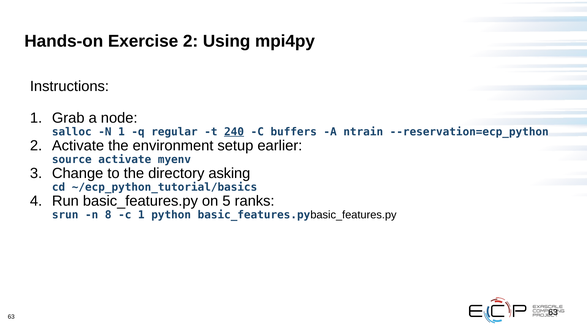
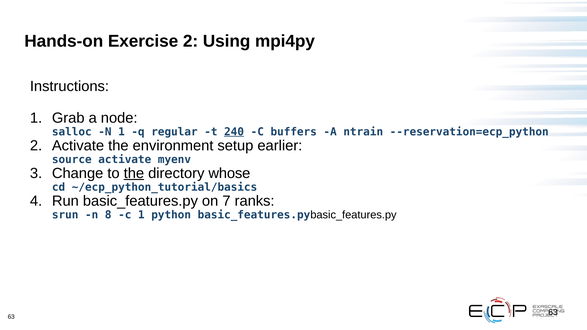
the at (134, 173) underline: none -> present
asking: asking -> whose
5: 5 -> 7
